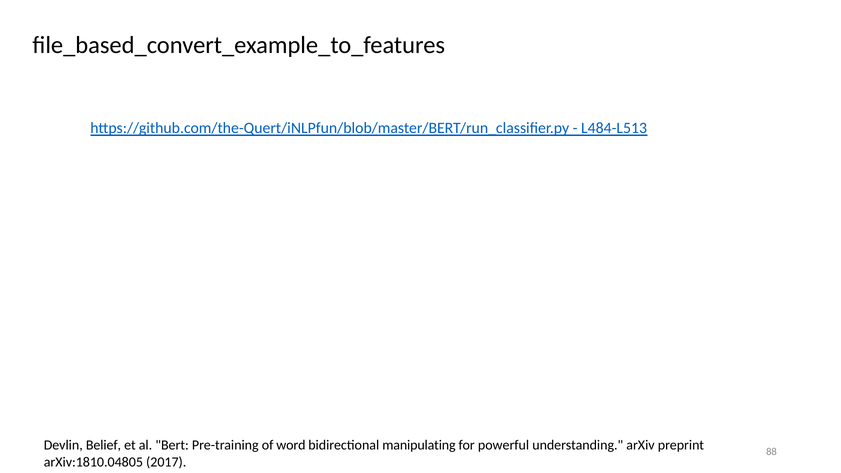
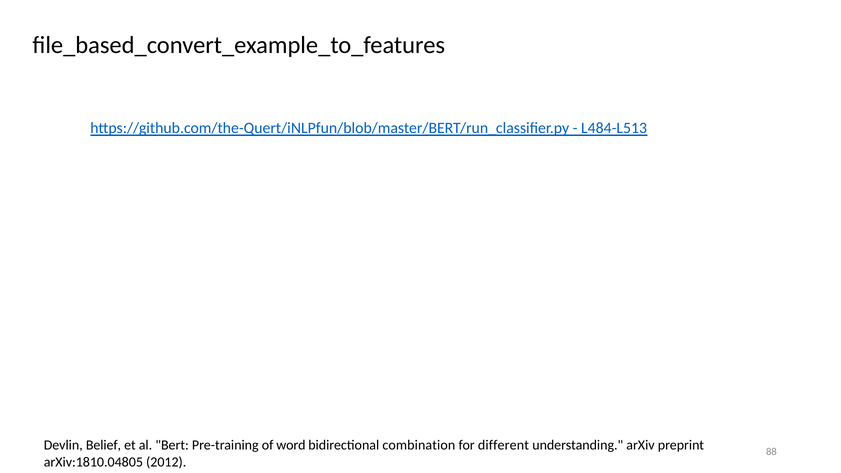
manipulating: manipulating -> combination
powerful: powerful -> different
2017: 2017 -> 2012
